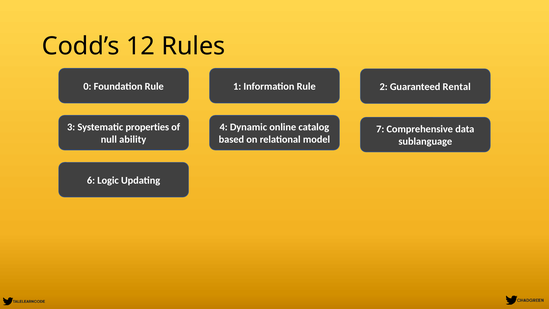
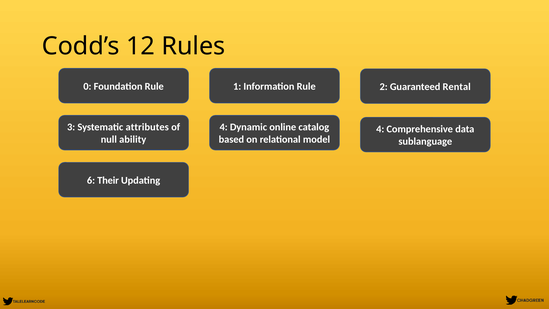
properties: properties -> attributes
7 at (380, 129): 7 -> 4
Logic: Logic -> Their
